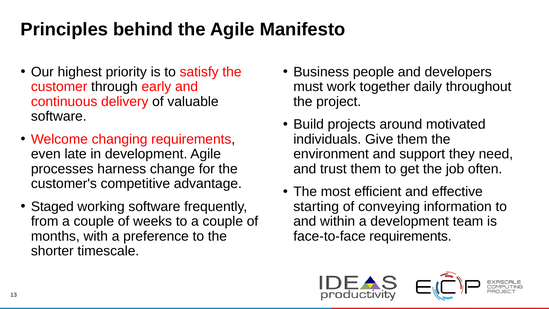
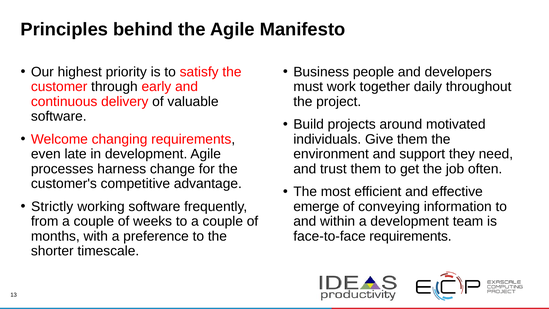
Staged: Staged -> Strictly
starting: starting -> emerge
